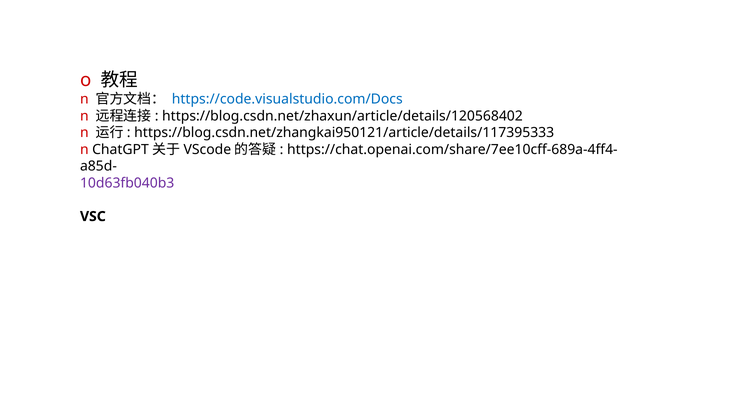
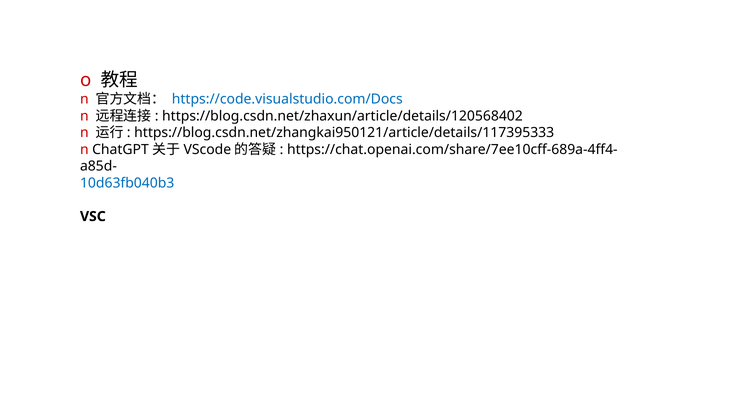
10d63fb040b3 colour: purple -> blue
